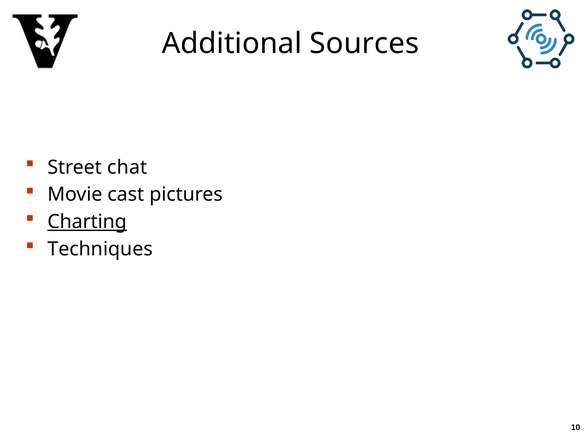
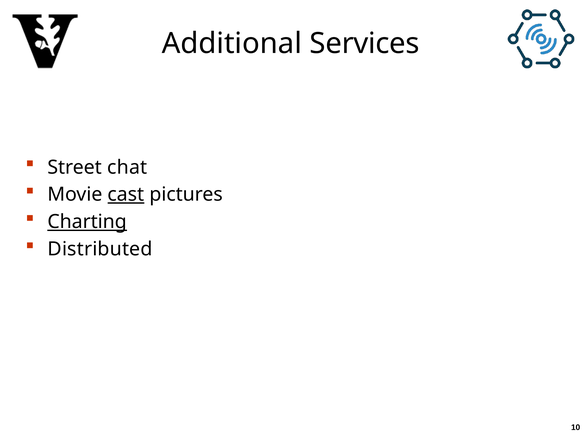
Sources: Sources -> Services
cast underline: none -> present
Techniques: Techniques -> Distributed
